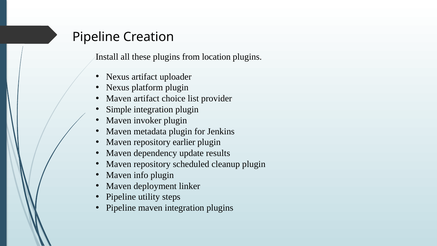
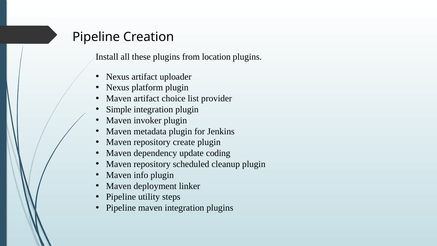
earlier: earlier -> create
results: results -> coding
